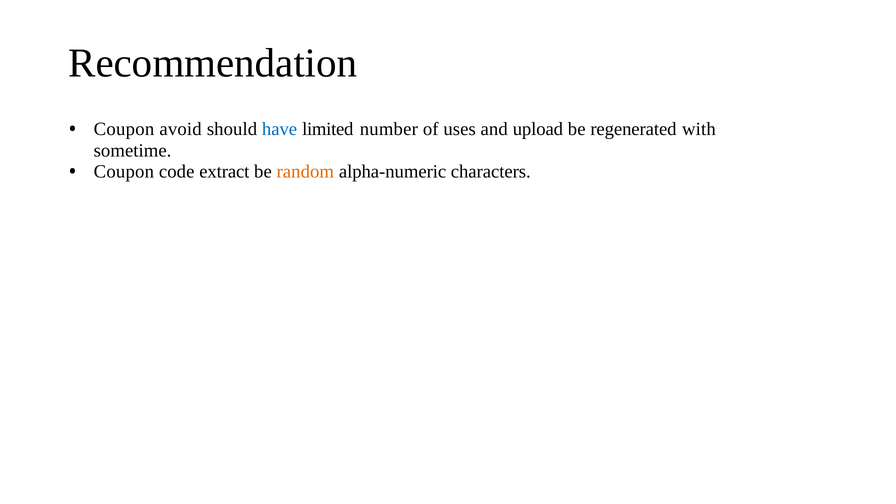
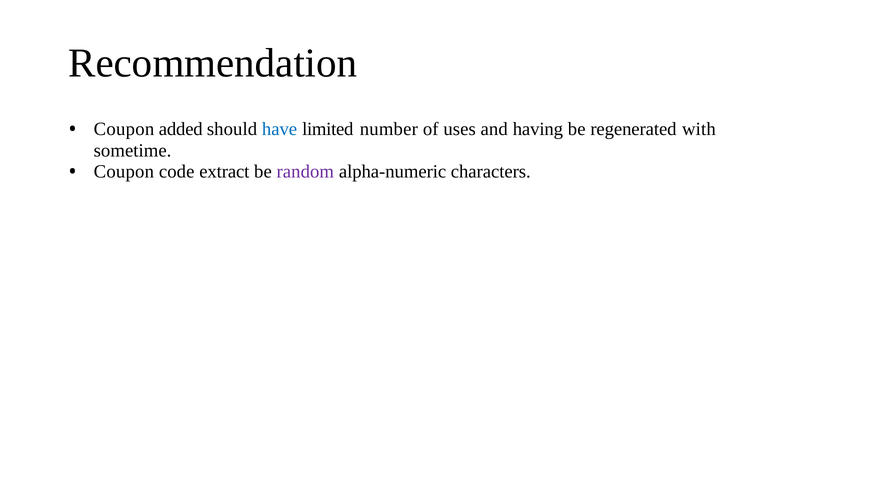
avoid: avoid -> added
upload: upload -> having
random colour: orange -> purple
